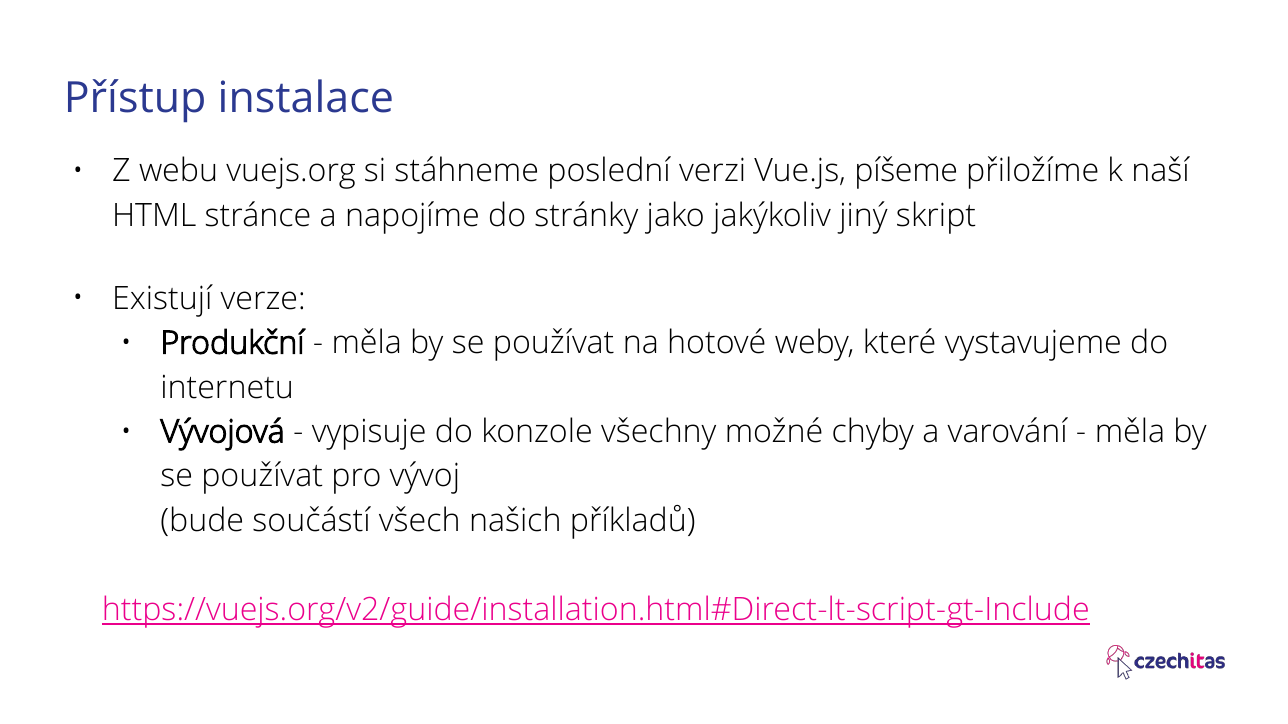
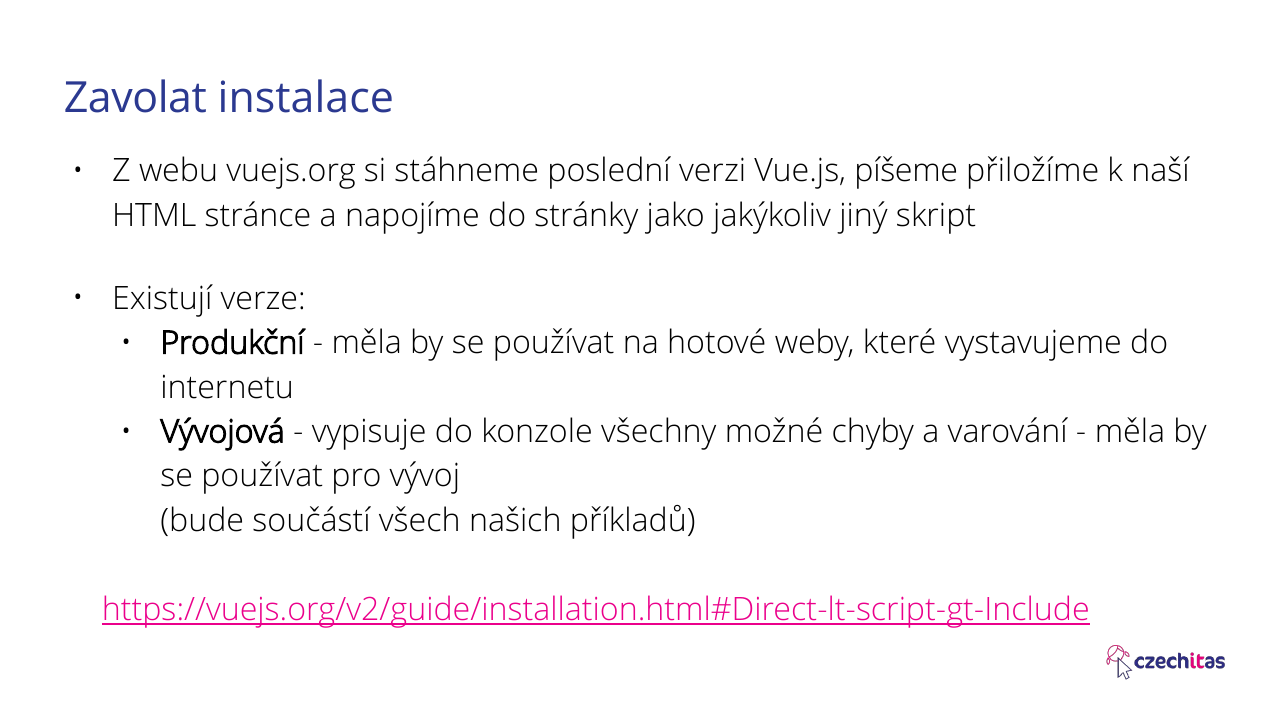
Přístup: Přístup -> Zavolat
